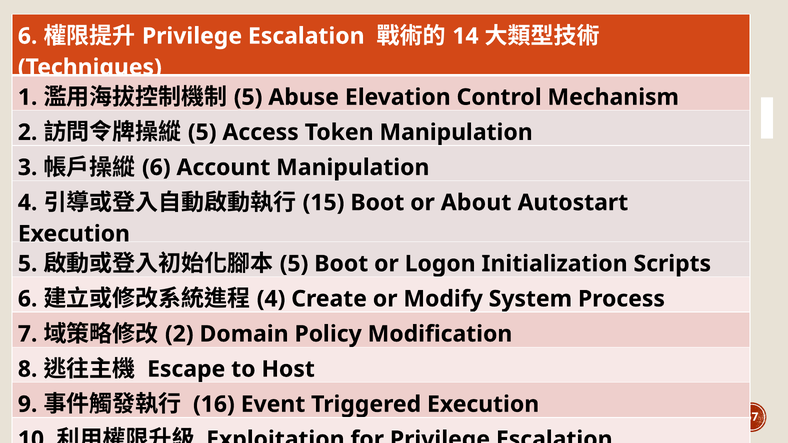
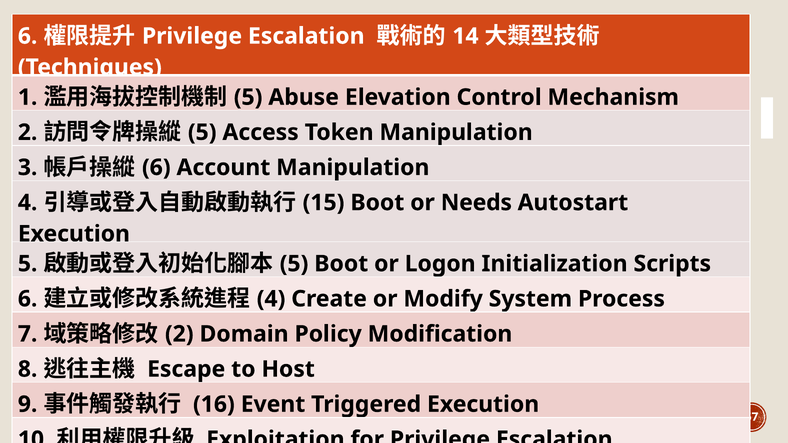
About: About -> Needs
